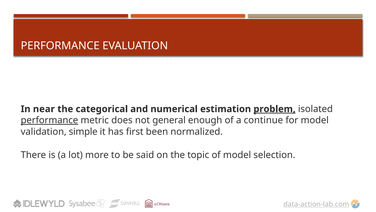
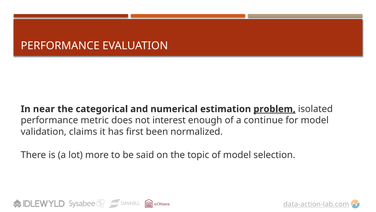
performance at (49, 120) underline: present -> none
general: general -> interest
simple: simple -> claims
